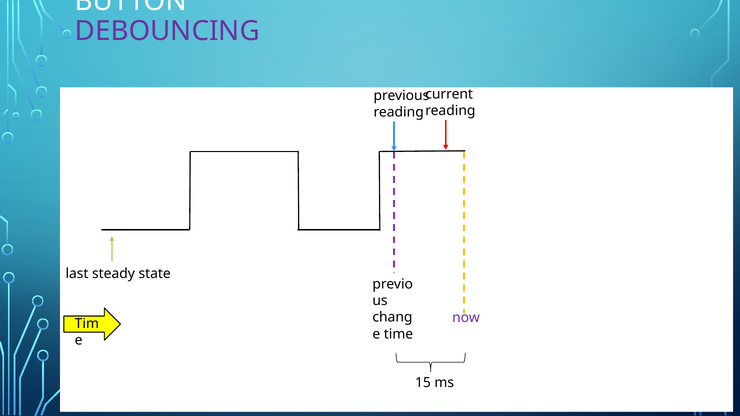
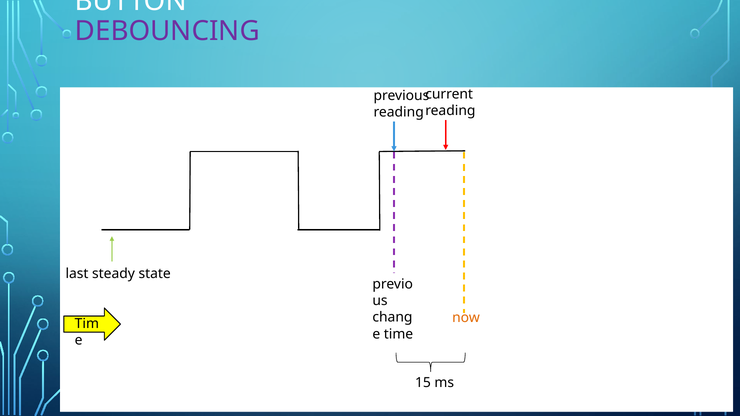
now colour: purple -> orange
